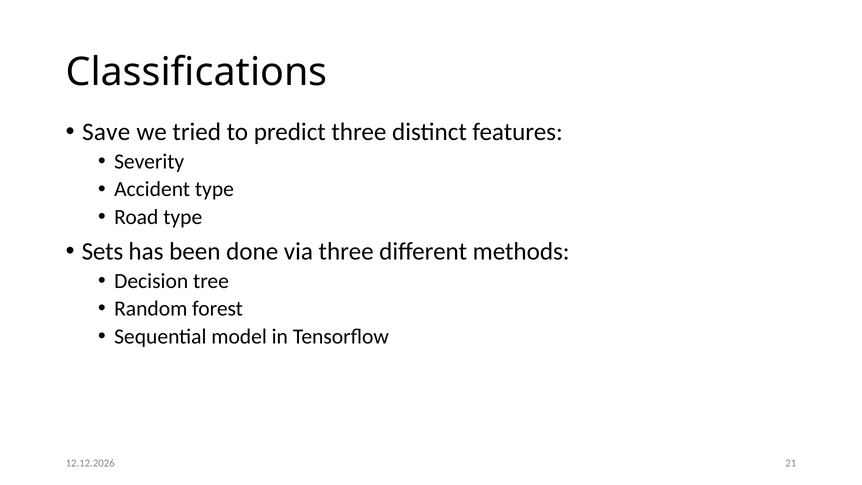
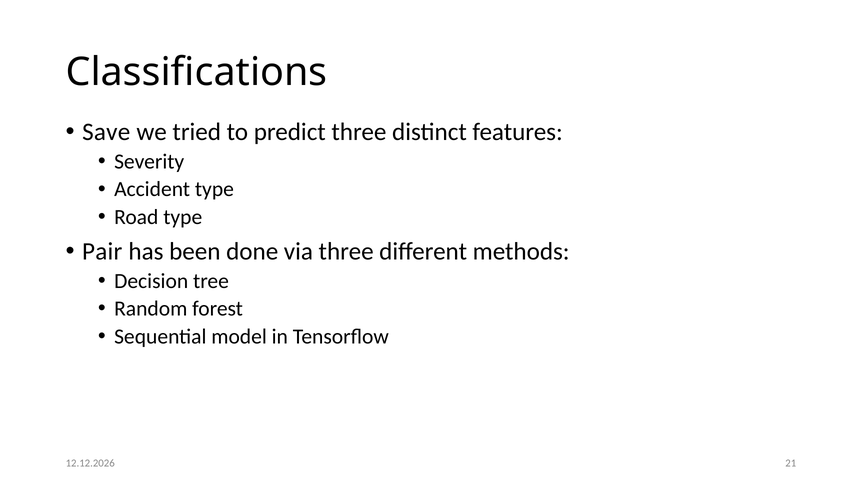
Sets: Sets -> Pair
